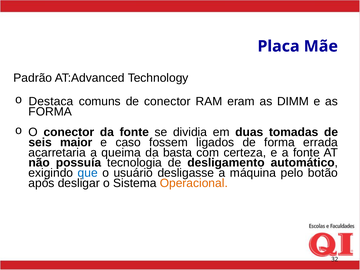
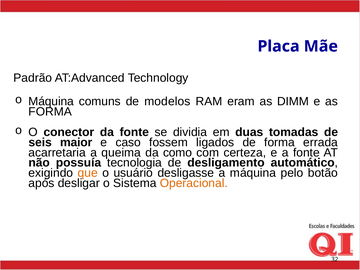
o Destaca: Destaca -> Máquina
de conector: conector -> modelos
basta: basta -> como
que colour: blue -> orange
